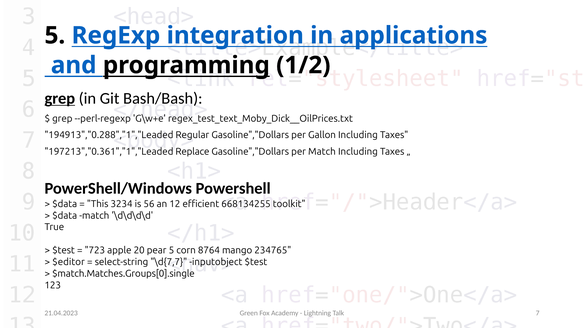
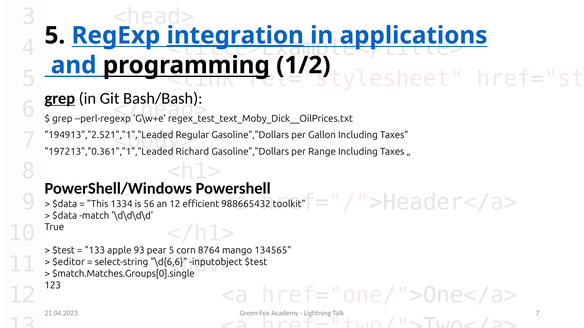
integration underline: none -> present
194913","0.288","1","Leaded: 194913","0.288","1","Leaded -> 194913","2.521","1","Leaded
Replace: Replace -> Richard
per Match: Match -> Range
3234: 3234 -> 1334
668134255: 668134255 -> 988665432
723: 723 -> 133
20: 20 -> 93
234765: 234765 -> 134565
\d{7,7: \d{7,7 -> \d{6,6
